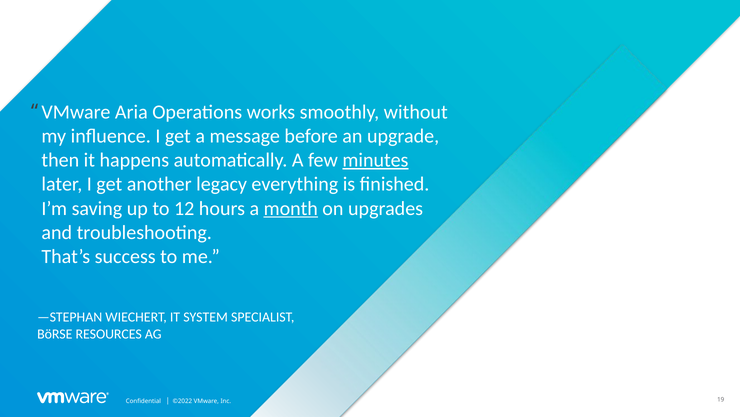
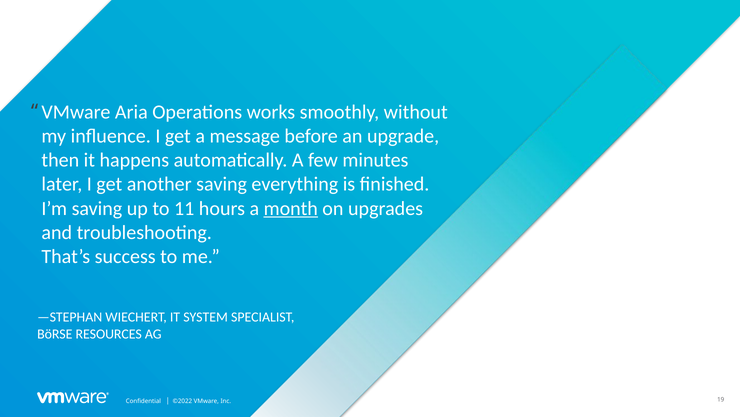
minutes underline: present -> none
another legacy: legacy -> saving
12: 12 -> 11
